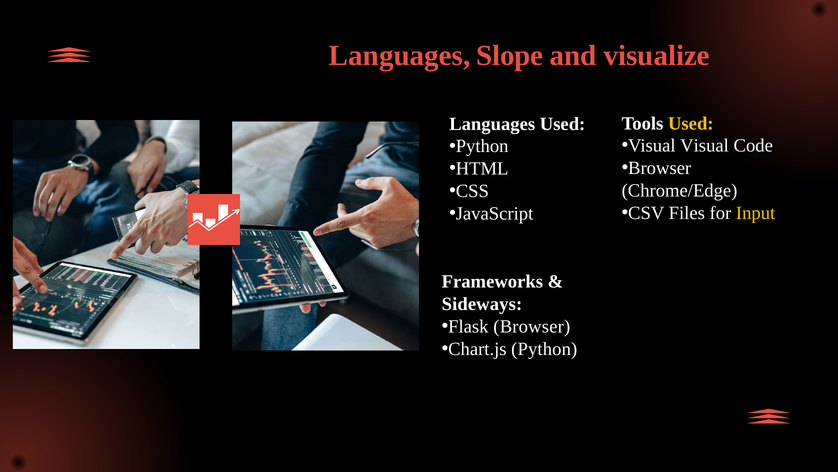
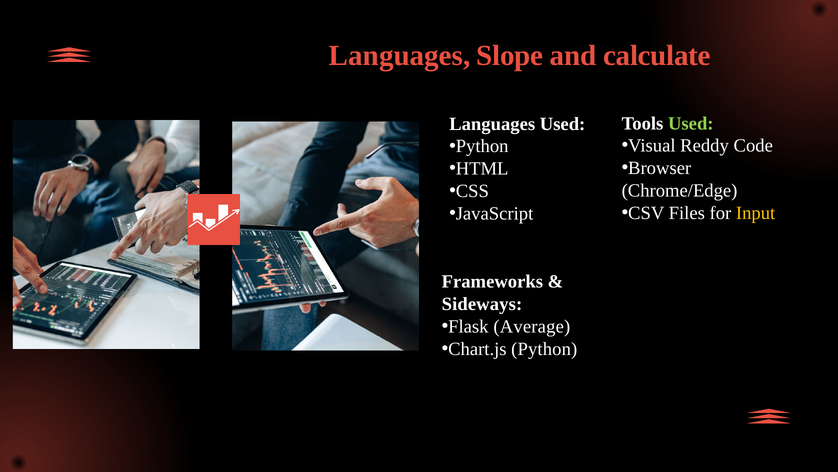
visualize: visualize -> calculate
Used at (691, 123) colour: yellow -> light green
Visual Visual: Visual -> Reddy
Flask Browser: Browser -> Average
